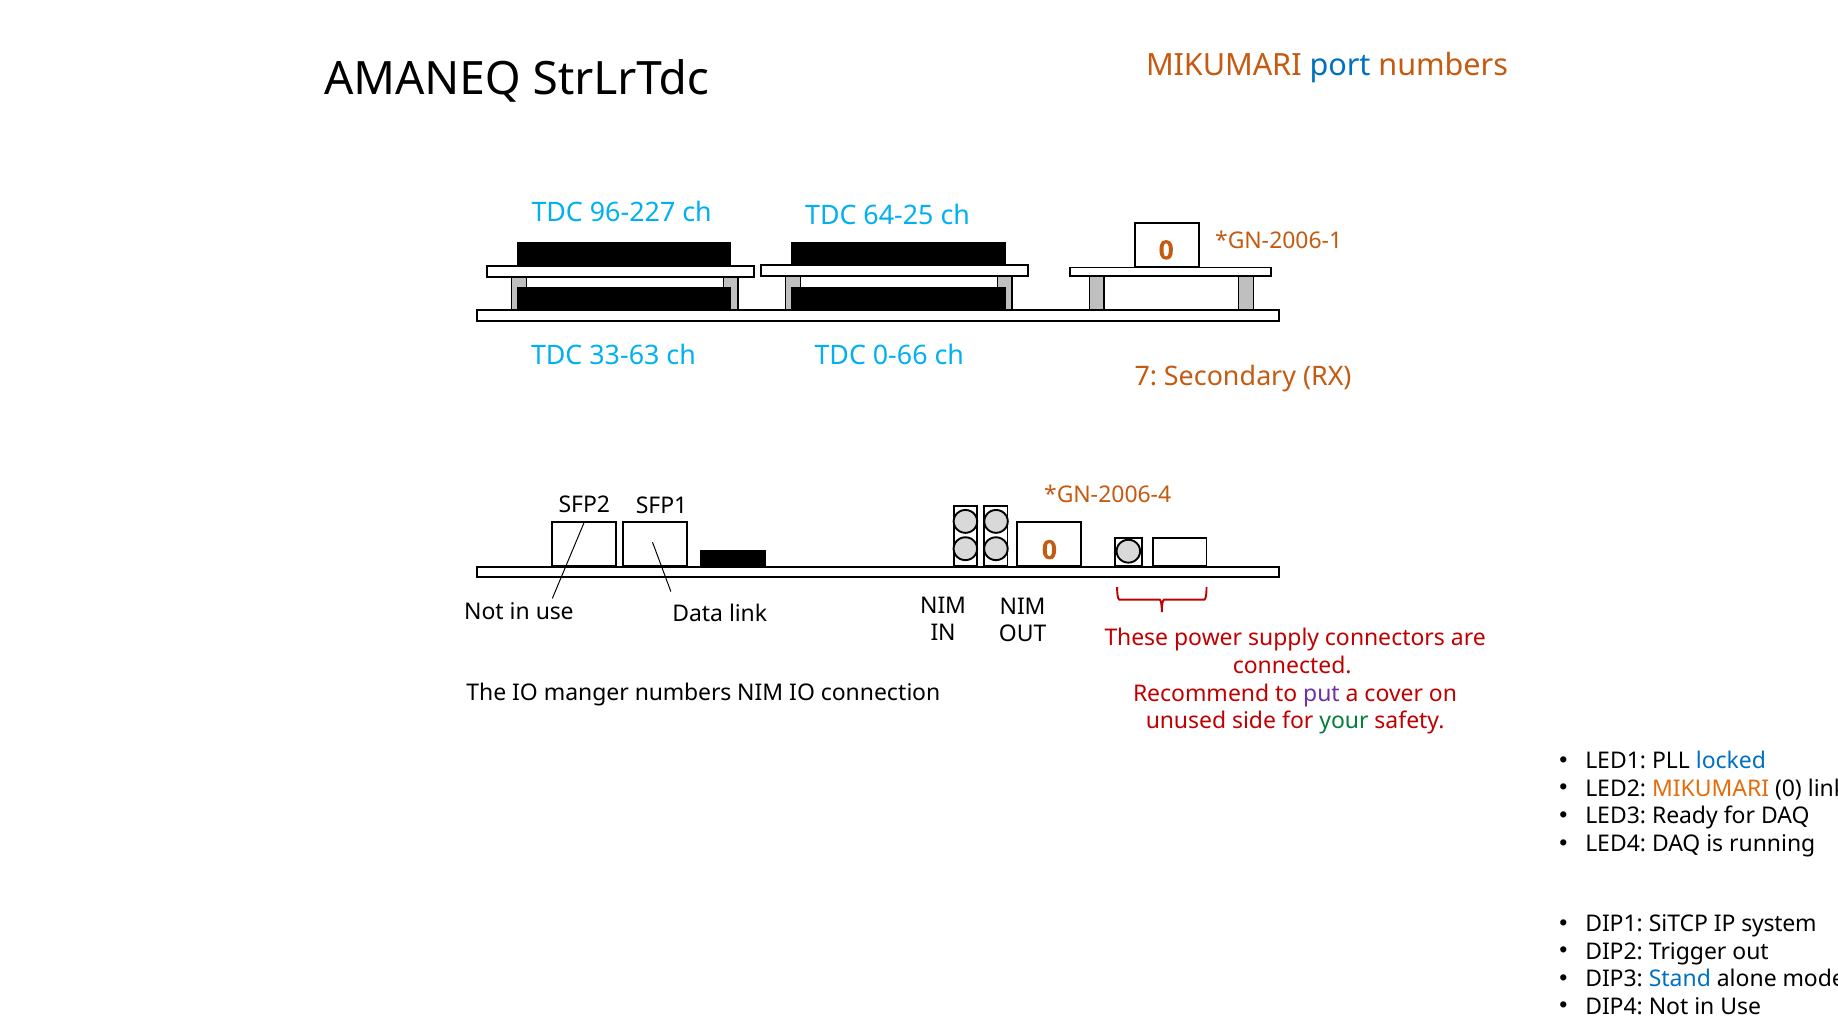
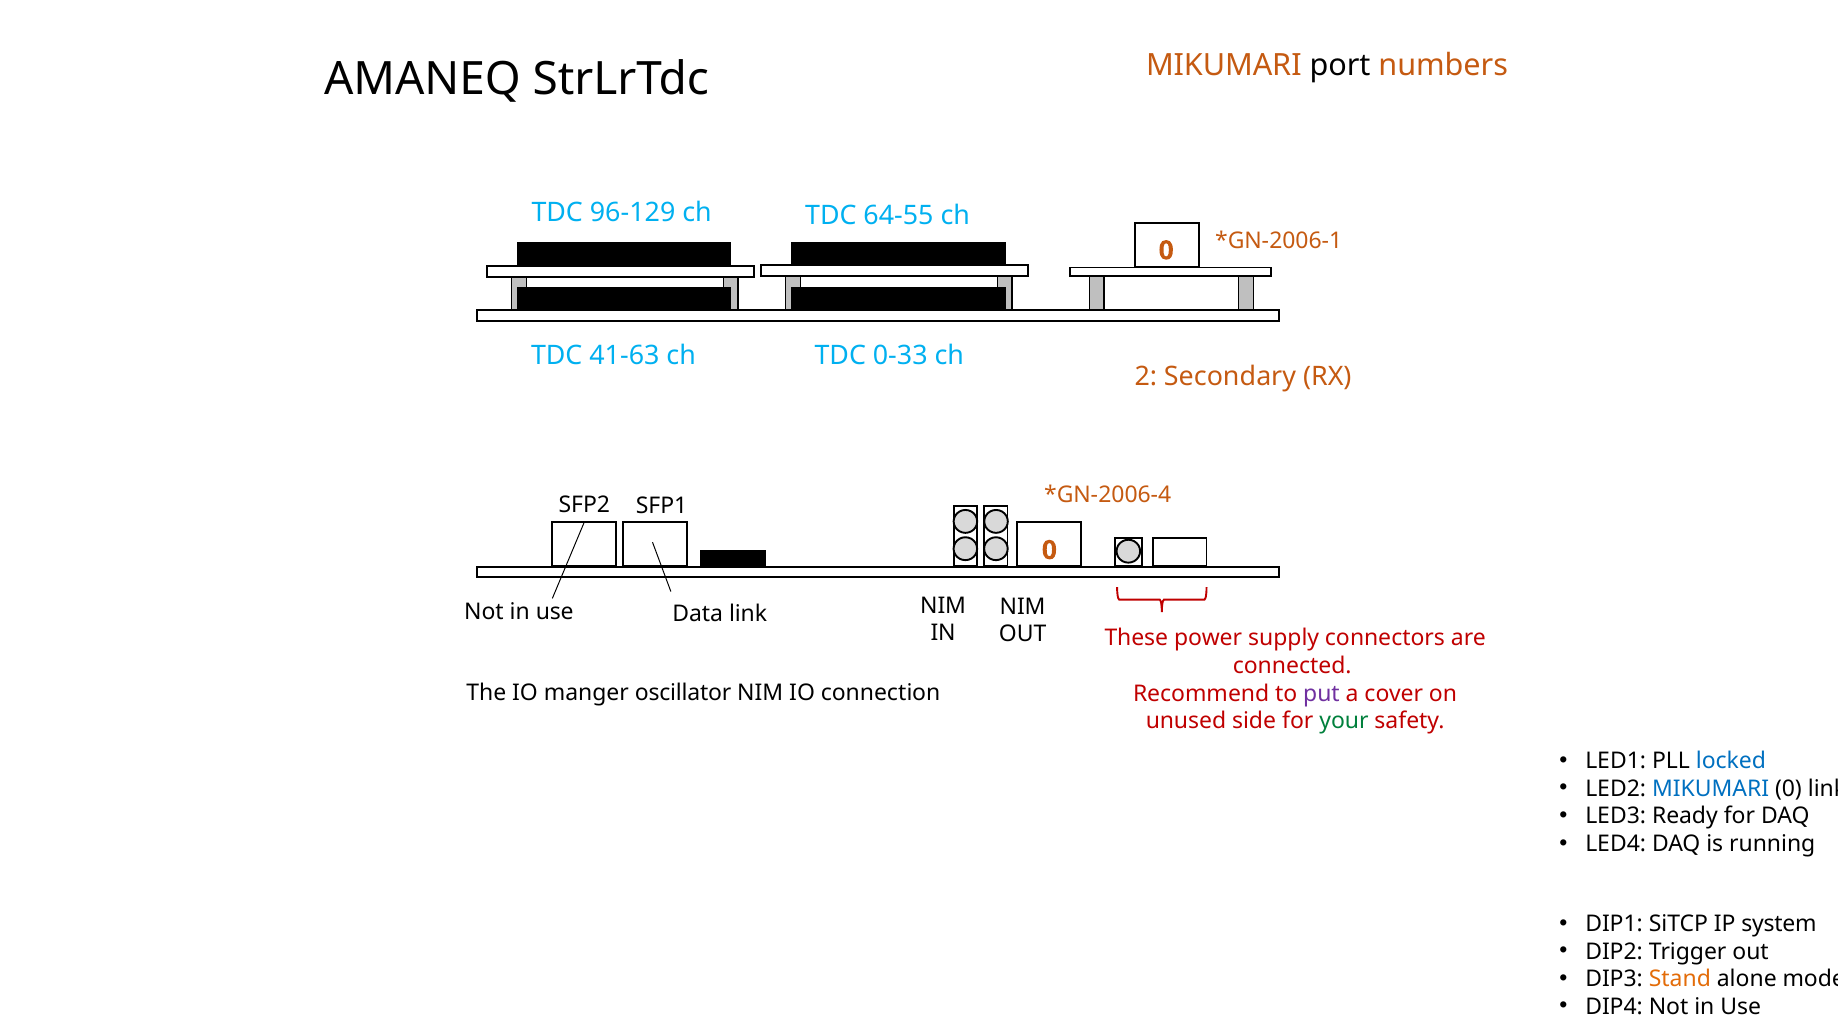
port colour: blue -> black
96-227: 96-227 -> 96-129
64-25: 64-25 -> 64-55
33-63: 33-63 -> 41-63
0-66: 0-66 -> 0-33
7: 7 -> 2
manger numbers: numbers -> oscillator
MIKUMARI at (1711, 788) colour: orange -> blue
Stand colour: blue -> orange
